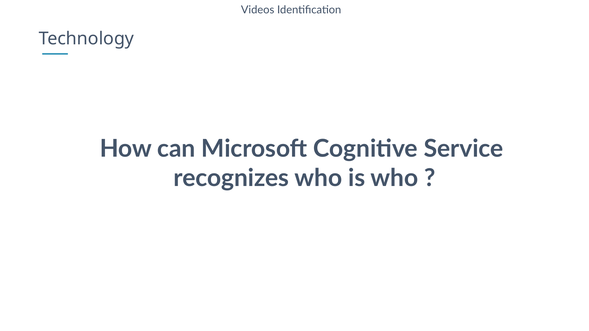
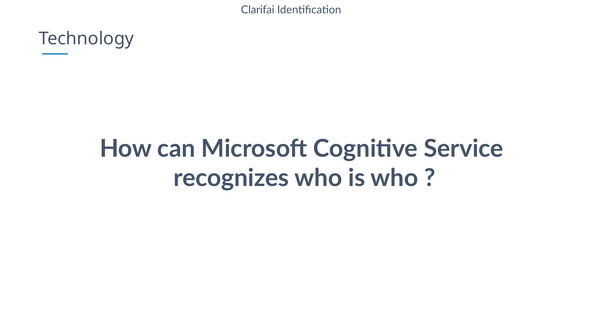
Videos: Videos -> Clarifai
